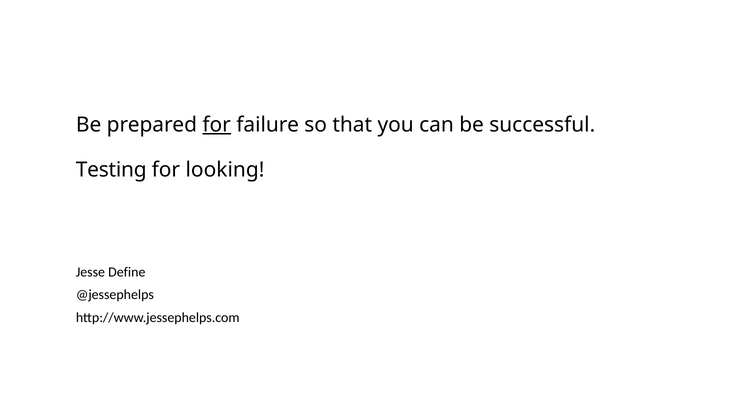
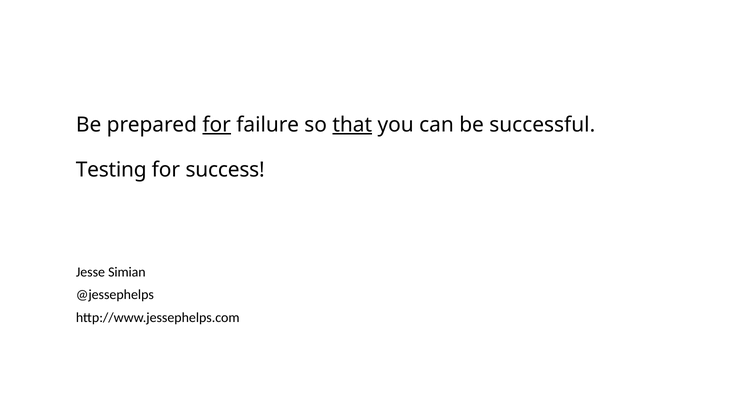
that underline: none -> present
looking: looking -> success
Define: Define -> Simian
